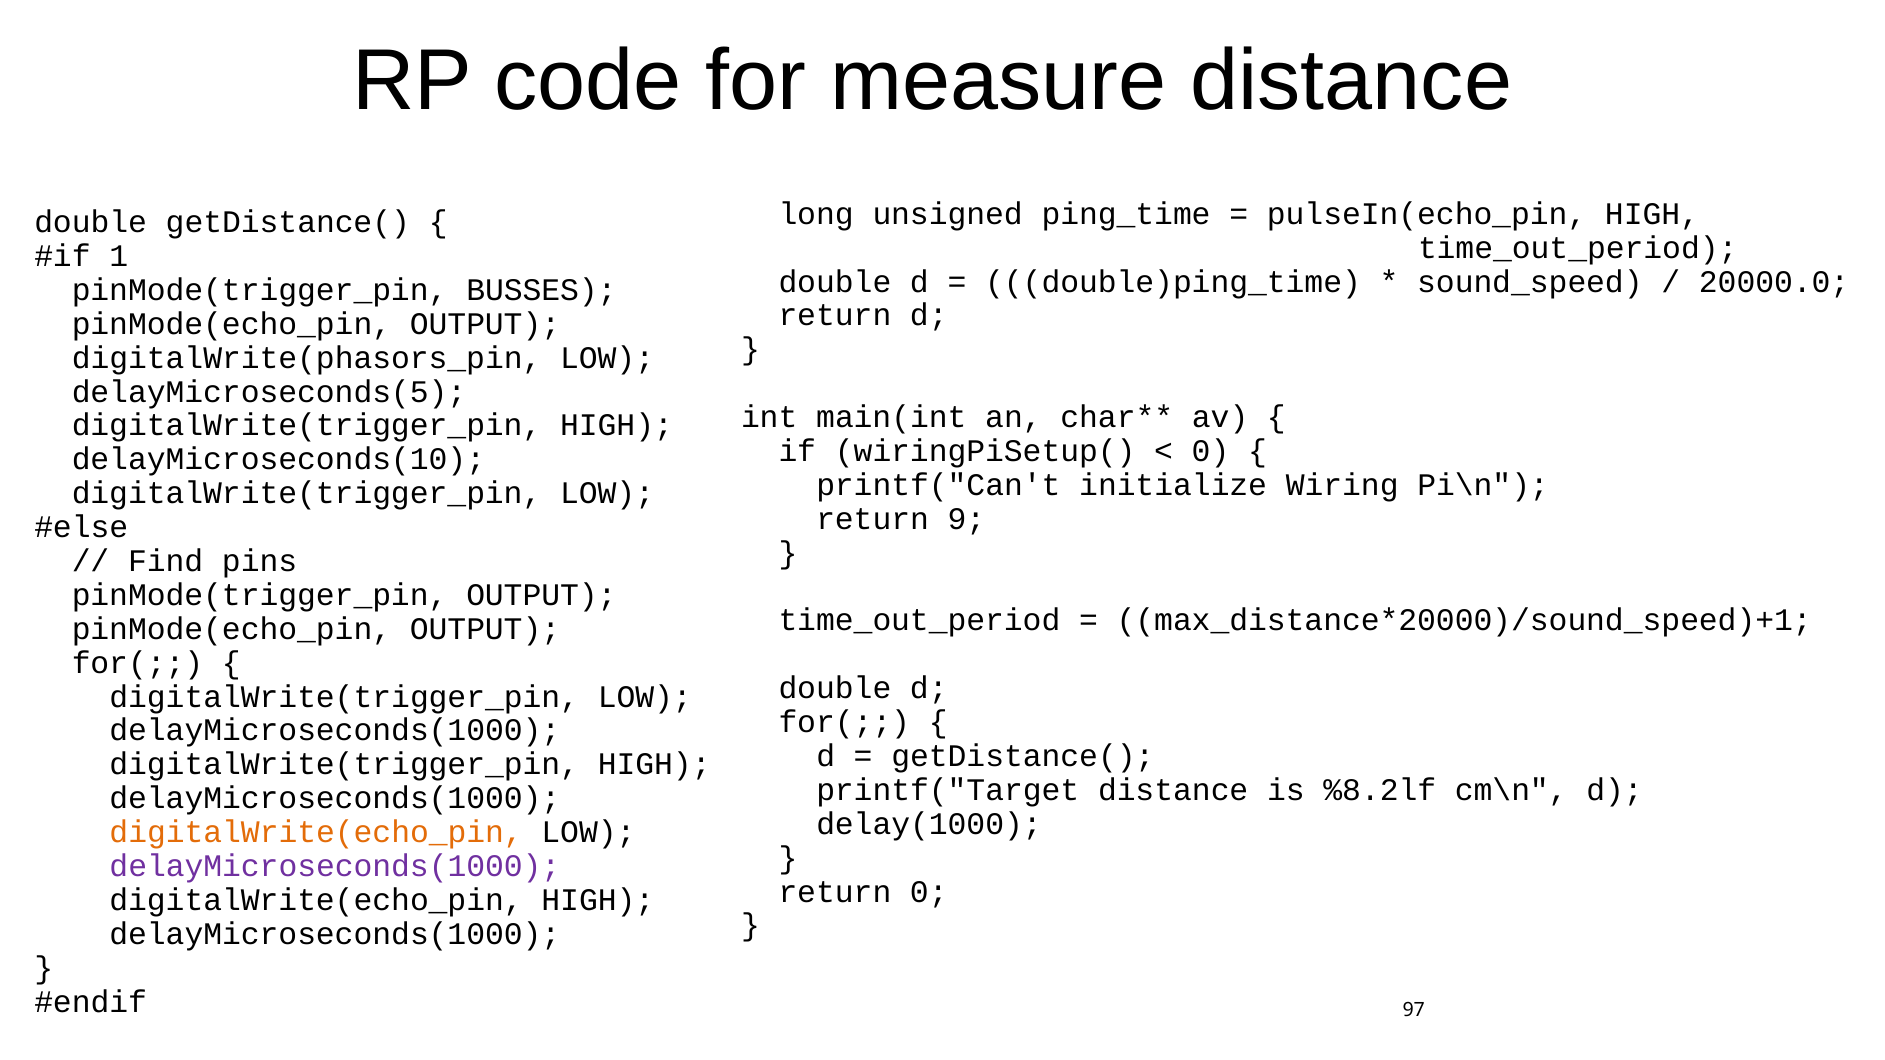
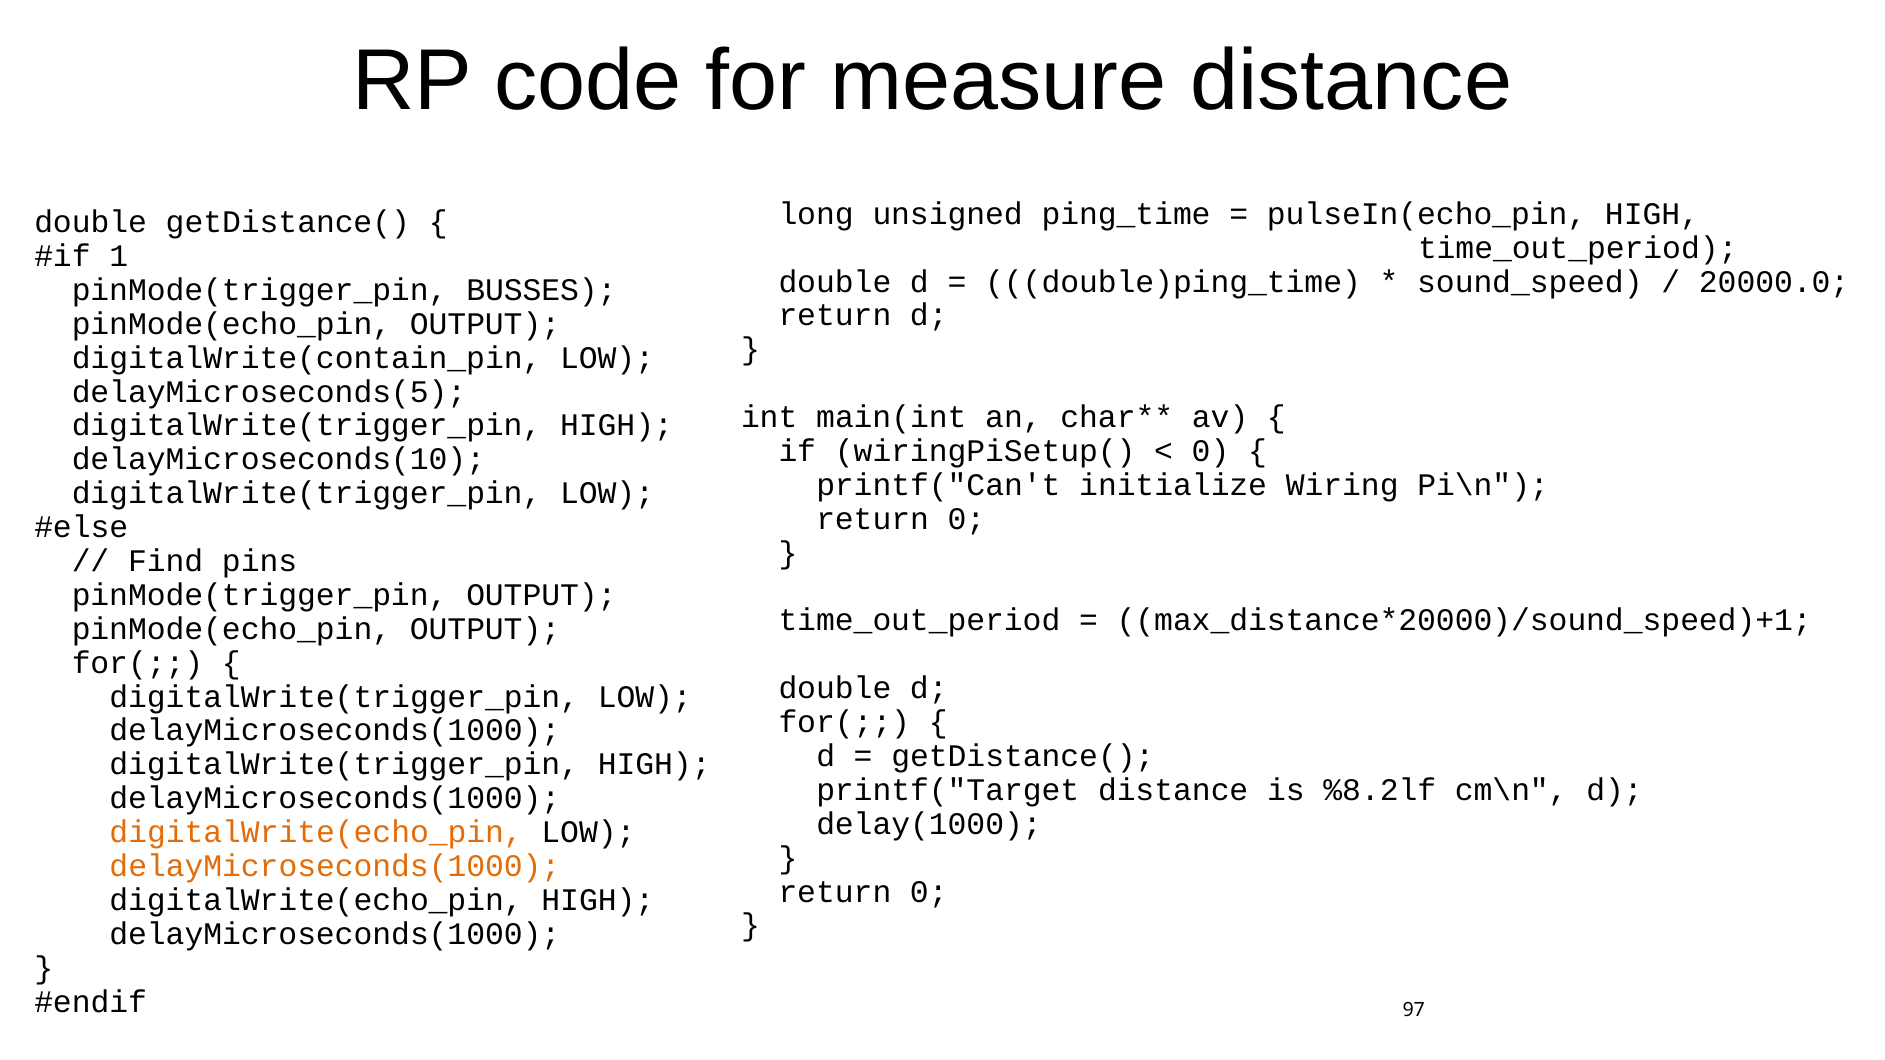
digitalWrite(phasors_pin: digitalWrite(phasors_pin -> digitalWrite(contain_pin
9 at (966, 519): 9 -> 0
delayMicroseconds(1000 at (335, 866) colour: purple -> orange
